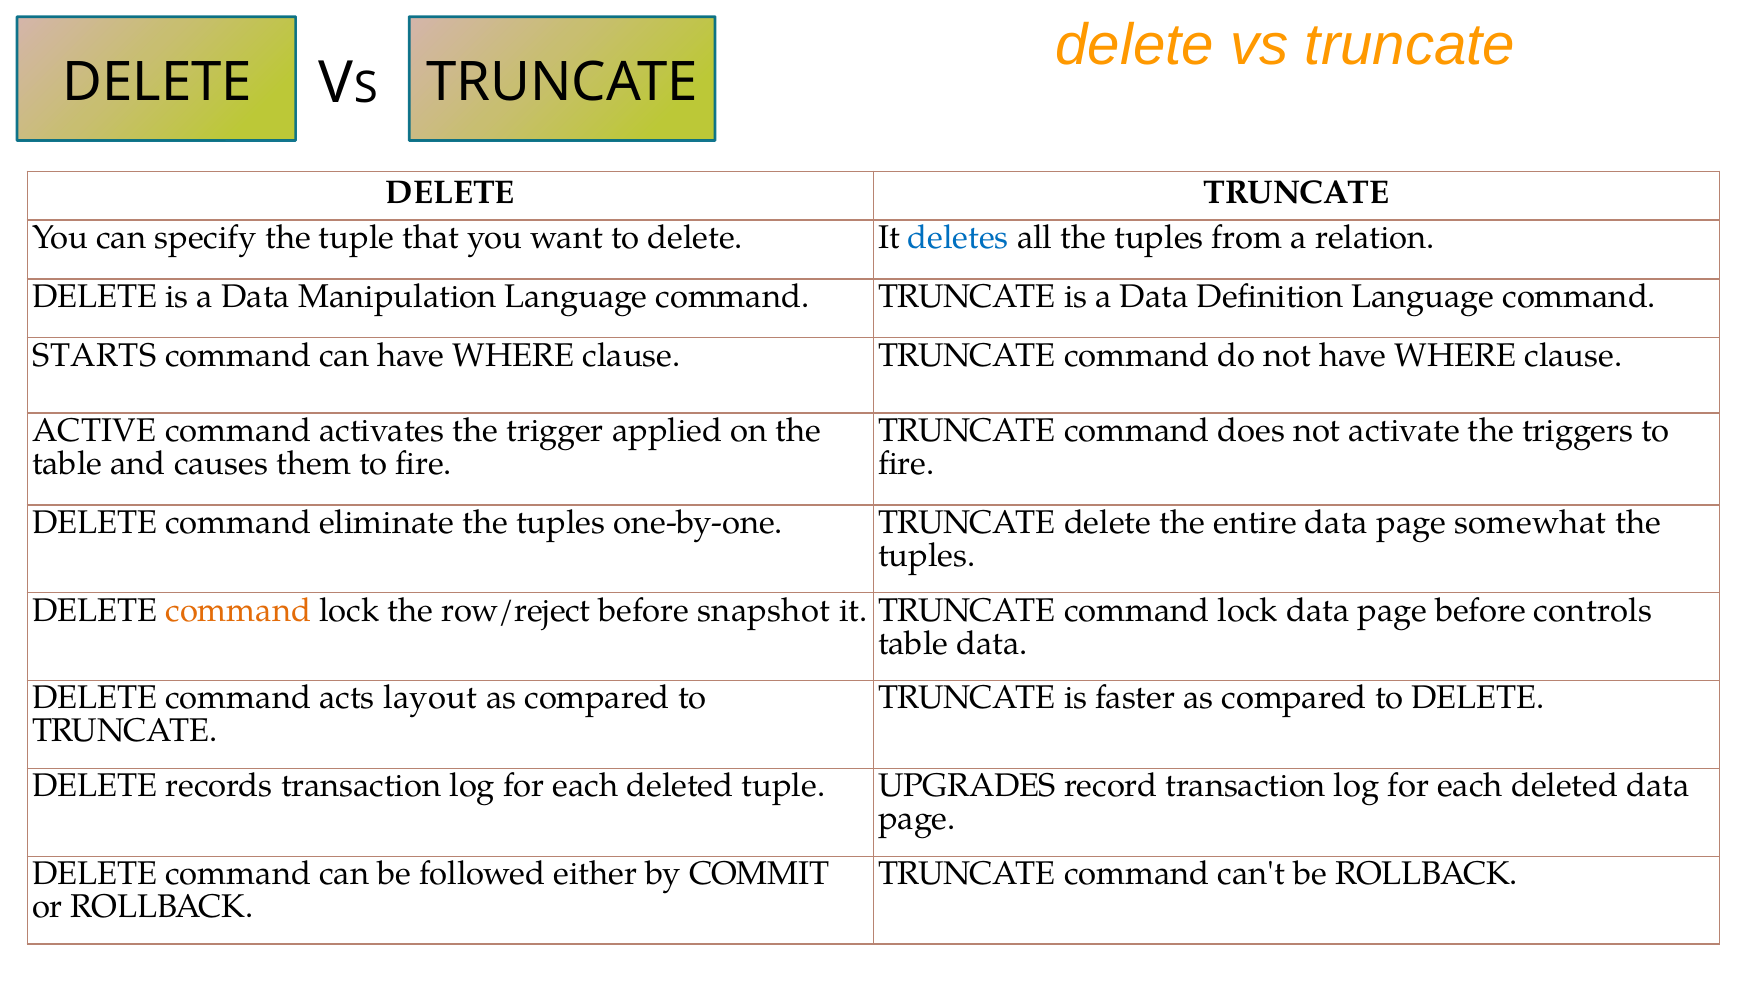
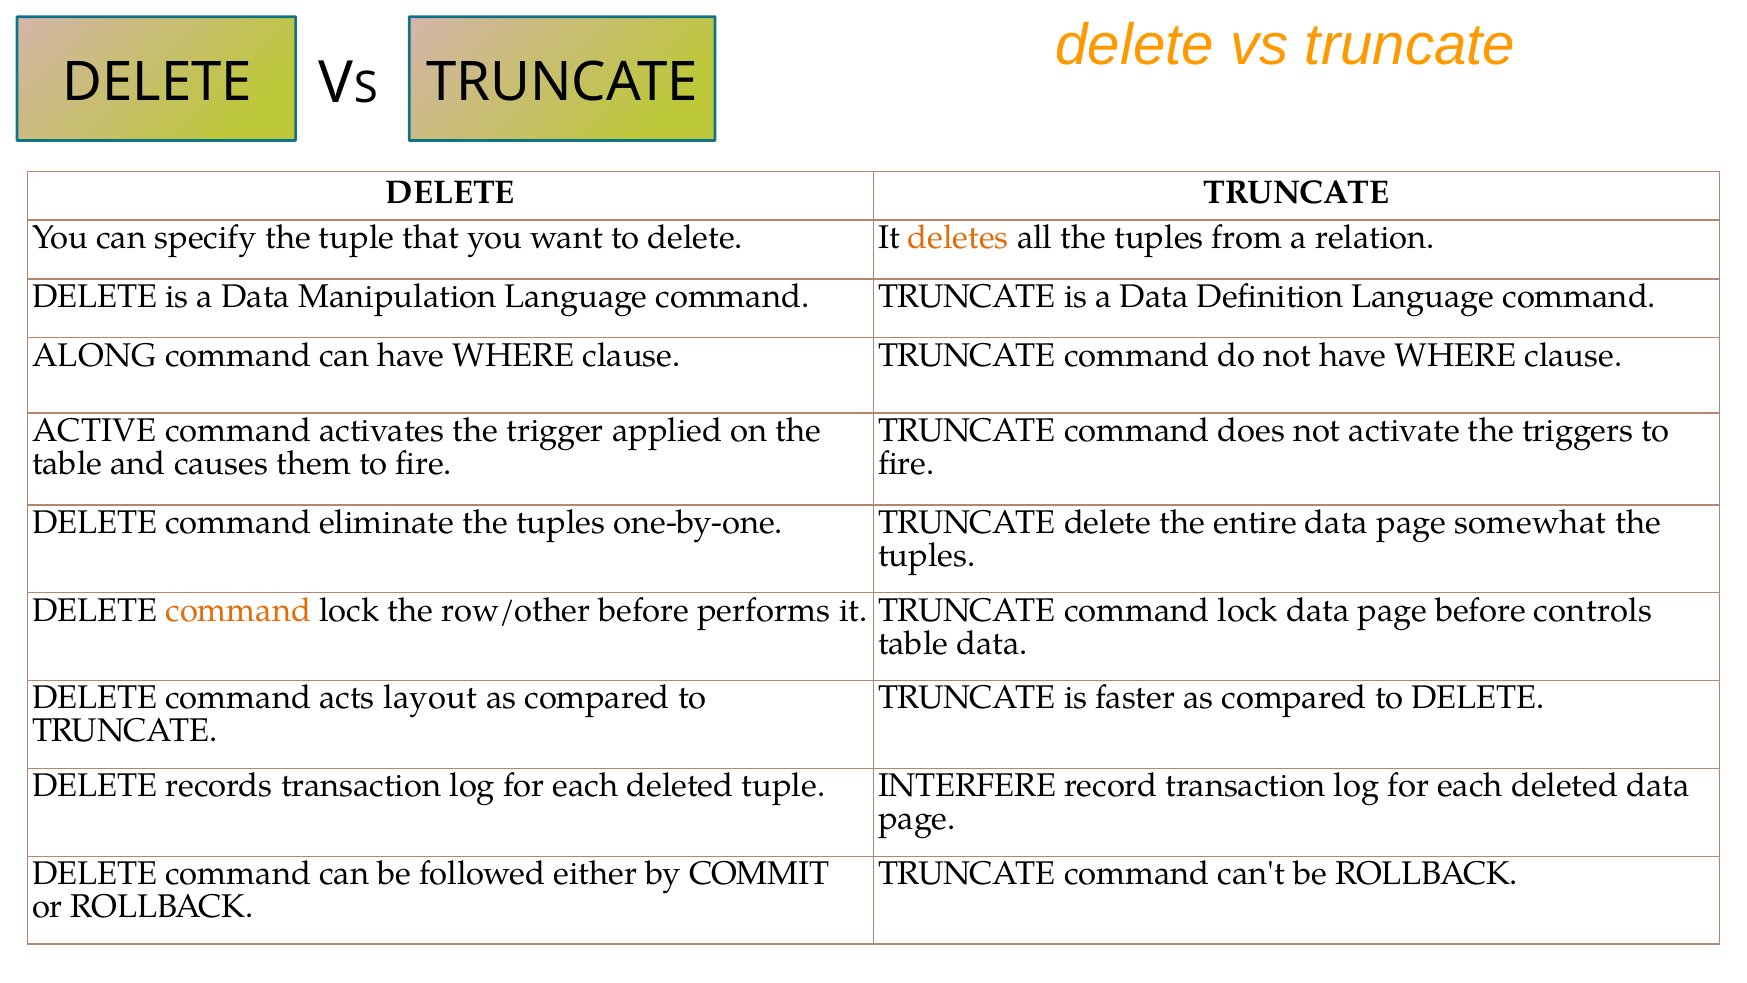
deletes colour: blue -> orange
STARTS: STARTS -> ALONG
row/reject: row/reject -> row/other
snapshot: snapshot -> performs
UPGRADES: UPGRADES -> INTERFERE
